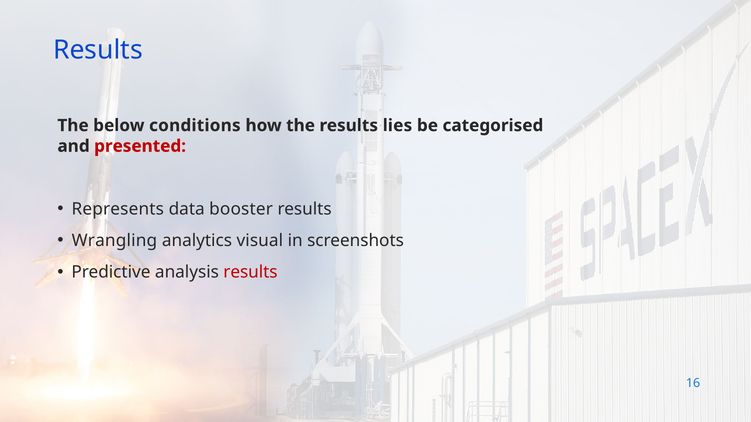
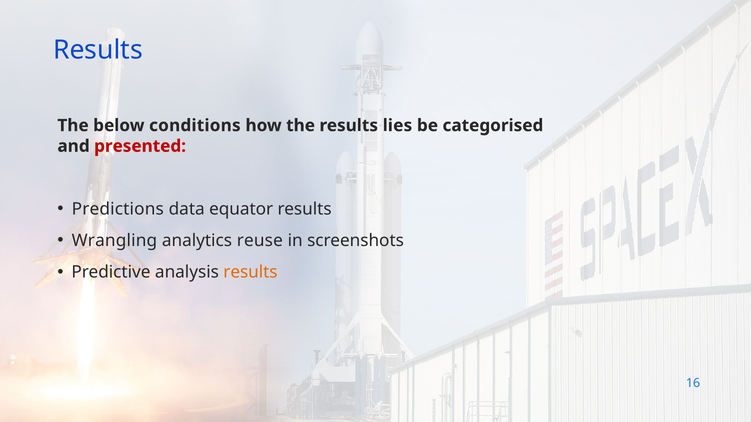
Represents: Represents -> Predictions
booster: booster -> equator
visual: visual -> reuse
results at (250, 273) colour: red -> orange
